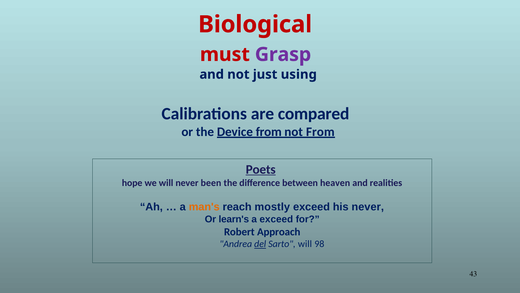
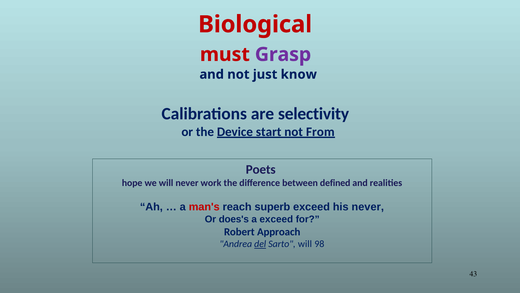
using: using -> know
compared: compared -> selectivity
Device from: from -> start
Poets underline: present -> none
been: been -> work
heaven: heaven -> defined
man's colour: orange -> red
mostly: mostly -> superb
learn's: learn's -> does's
